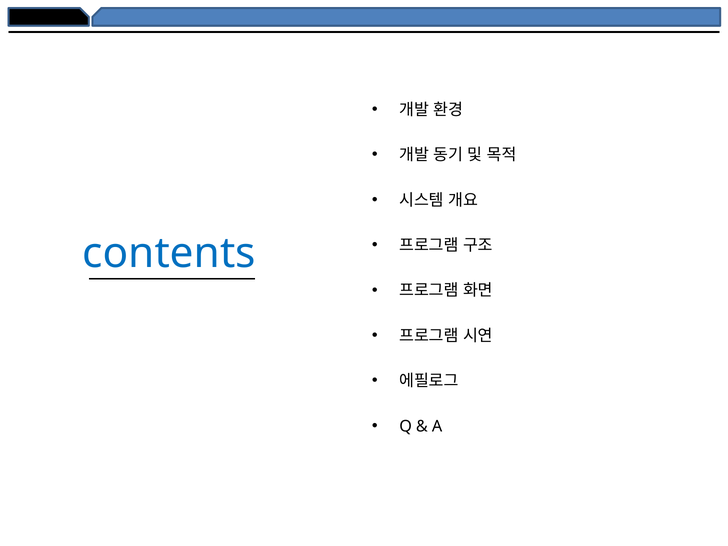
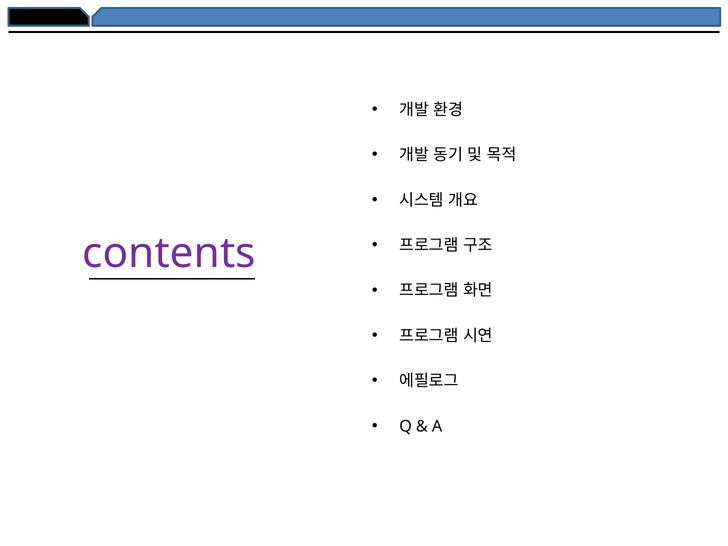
contents colour: blue -> purple
